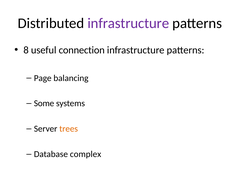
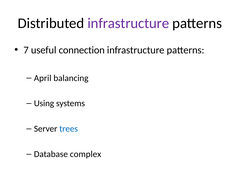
8: 8 -> 7
Page: Page -> April
Some: Some -> Using
trees colour: orange -> blue
